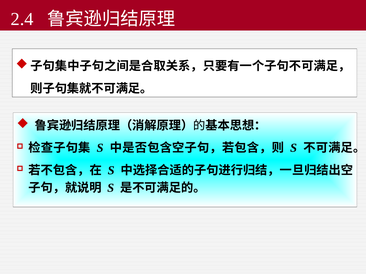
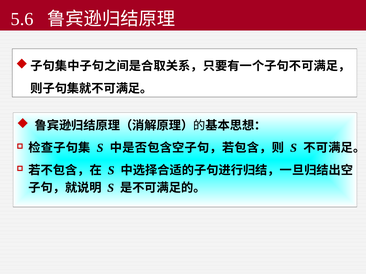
2.4: 2.4 -> 5.6
